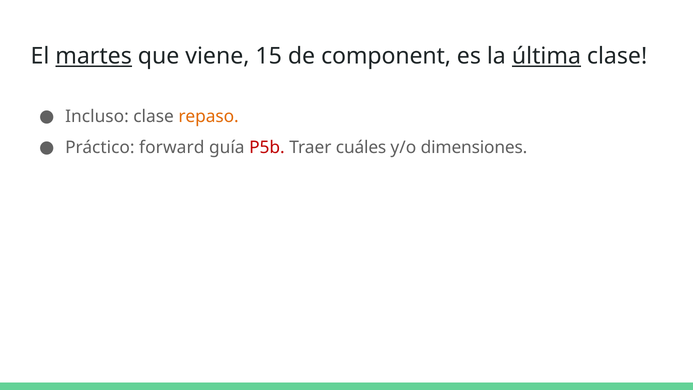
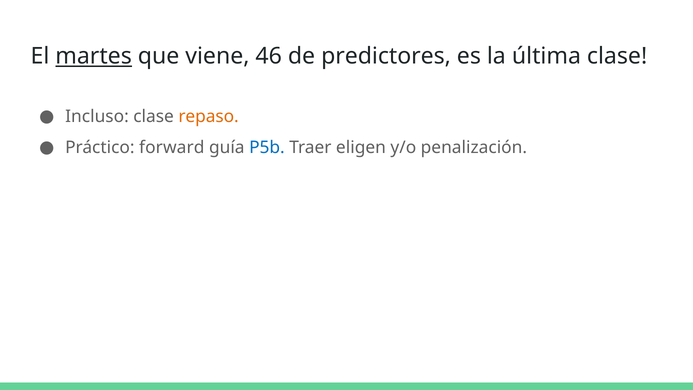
15: 15 -> 46
component: component -> predictores
última underline: present -> none
P5b colour: red -> blue
cuáles: cuáles -> eligen
dimensiones: dimensiones -> penalización
